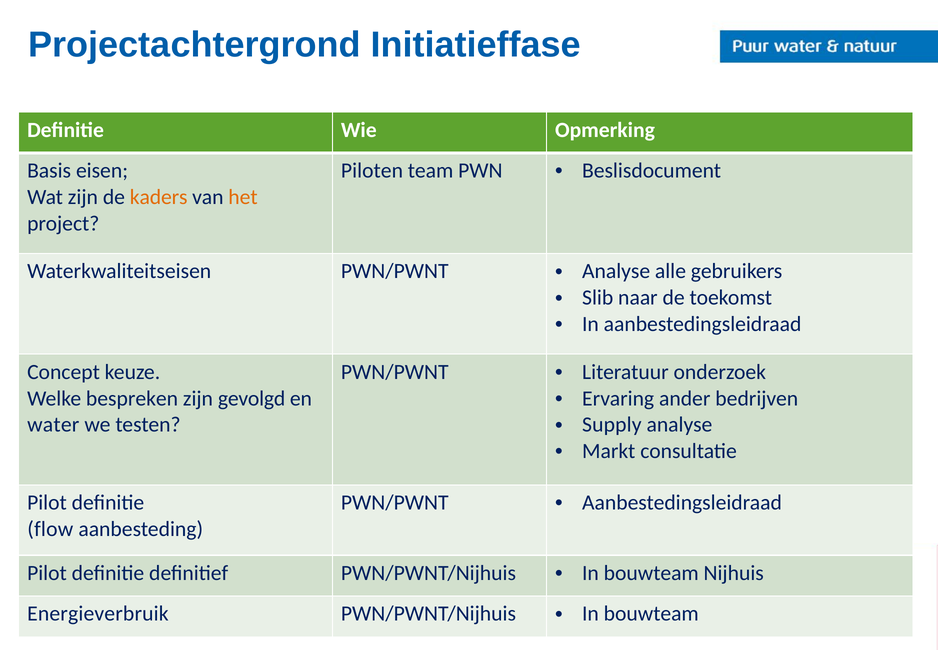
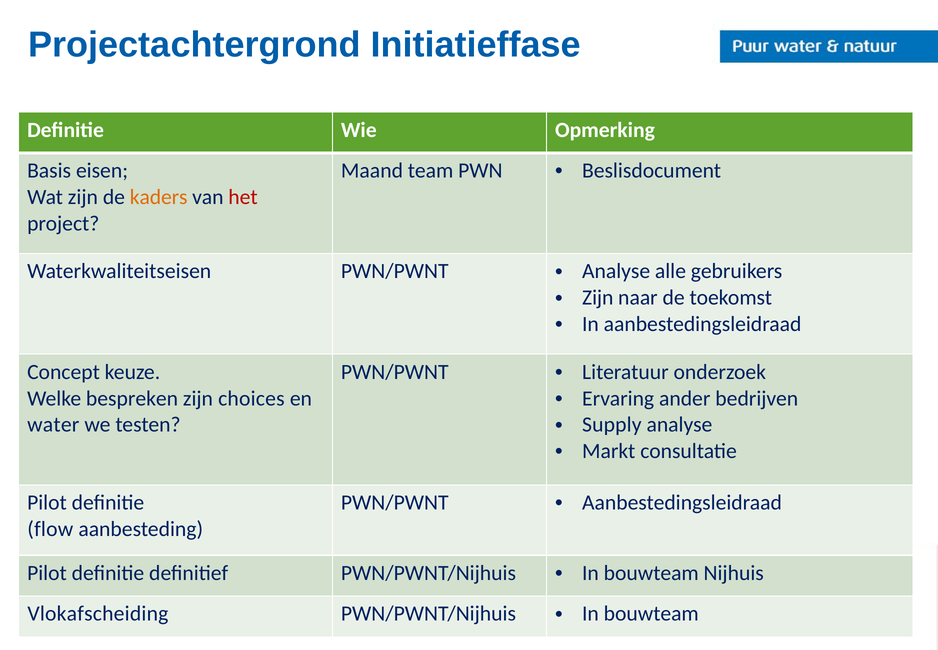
Piloten: Piloten -> Maand
het colour: orange -> red
Slib at (598, 298): Slib -> Zijn
gevolgd: gevolgd -> choices
Energieverbruik: Energieverbruik -> Vlokafscheiding
